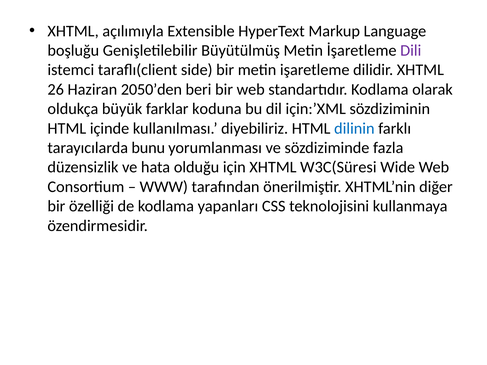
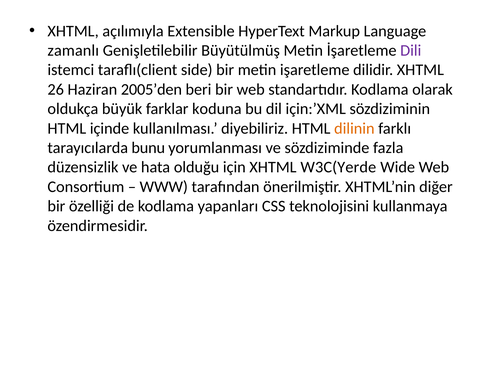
boşluğu: boşluğu -> zamanlı
2050’den: 2050’den -> 2005’den
dilinin colour: blue -> orange
W3C(Süresi: W3C(Süresi -> W3C(Yerde
